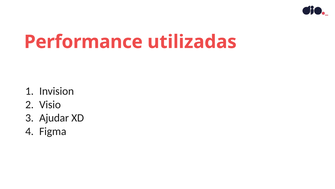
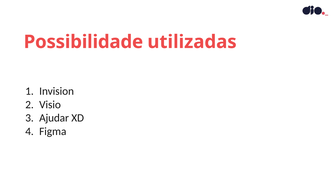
Performance: Performance -> Possibilidade
